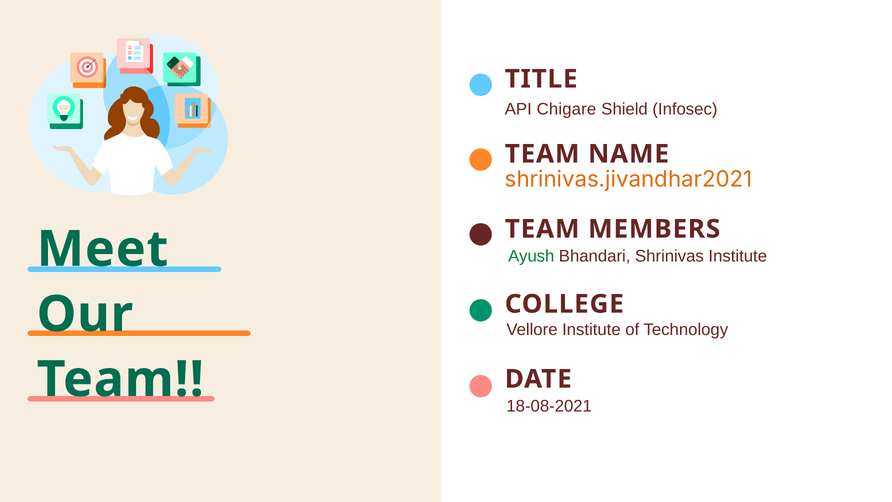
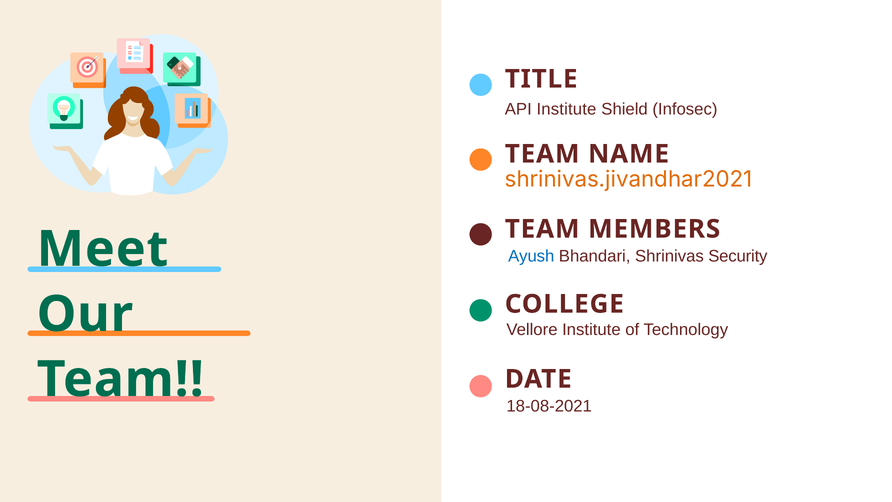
API Chigare: Chigare -> Institute
Ayush colour: green -> blue
Shrinivas Institute: Institute -> Security
